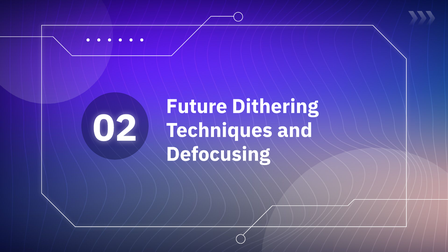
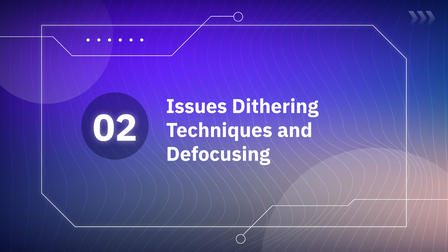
Future: Future -> Issues
